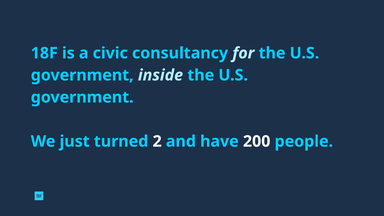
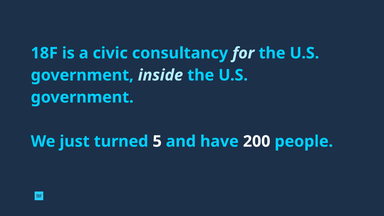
2: 2 -> 5
